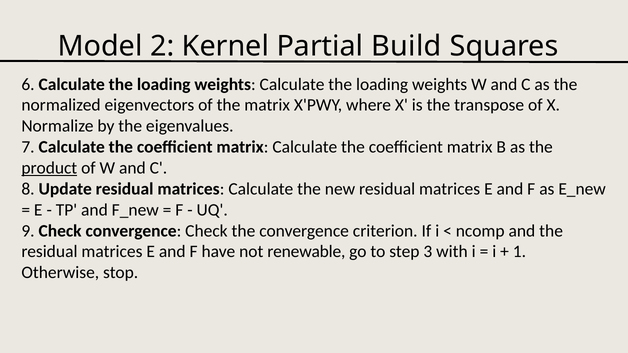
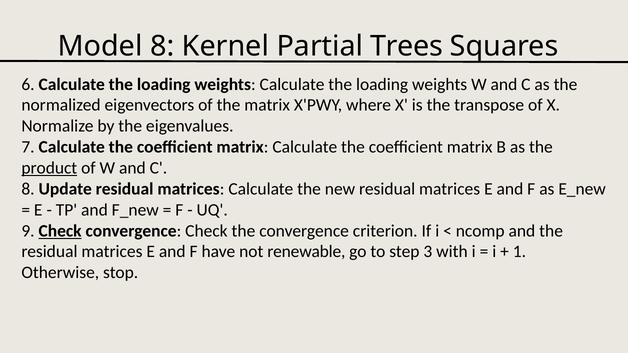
Model 2: 2 -> 8
Build: Build -> Trees
Check at (60, 231) underline: none -> present
